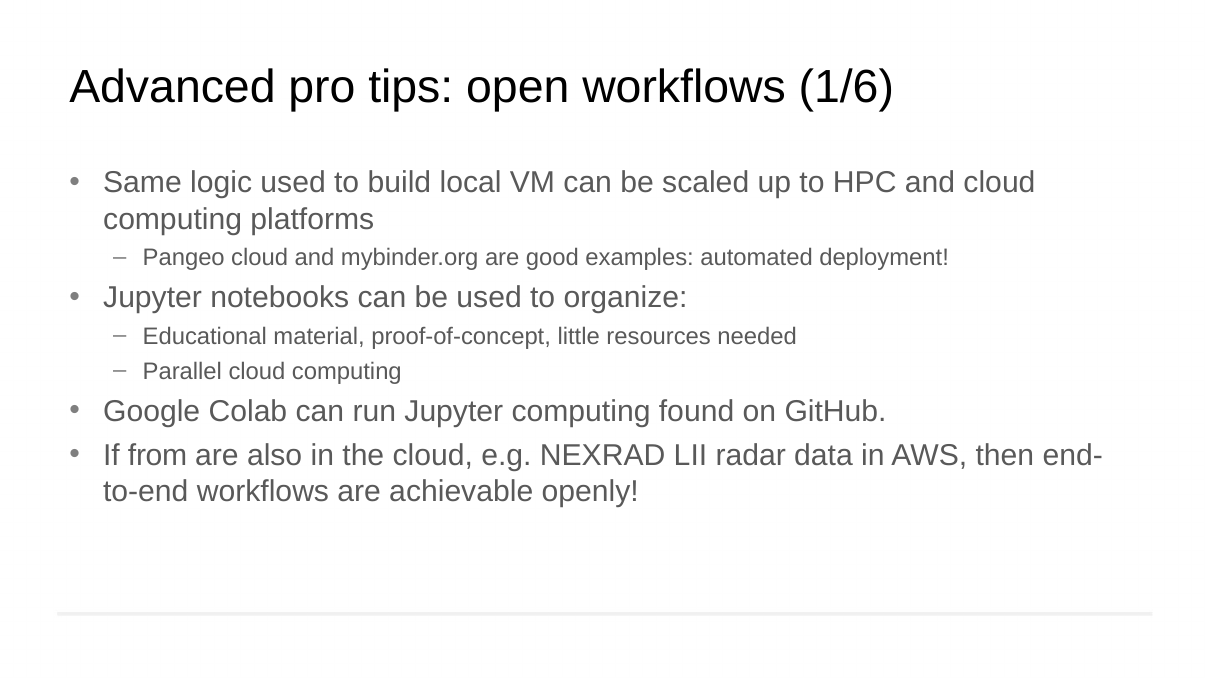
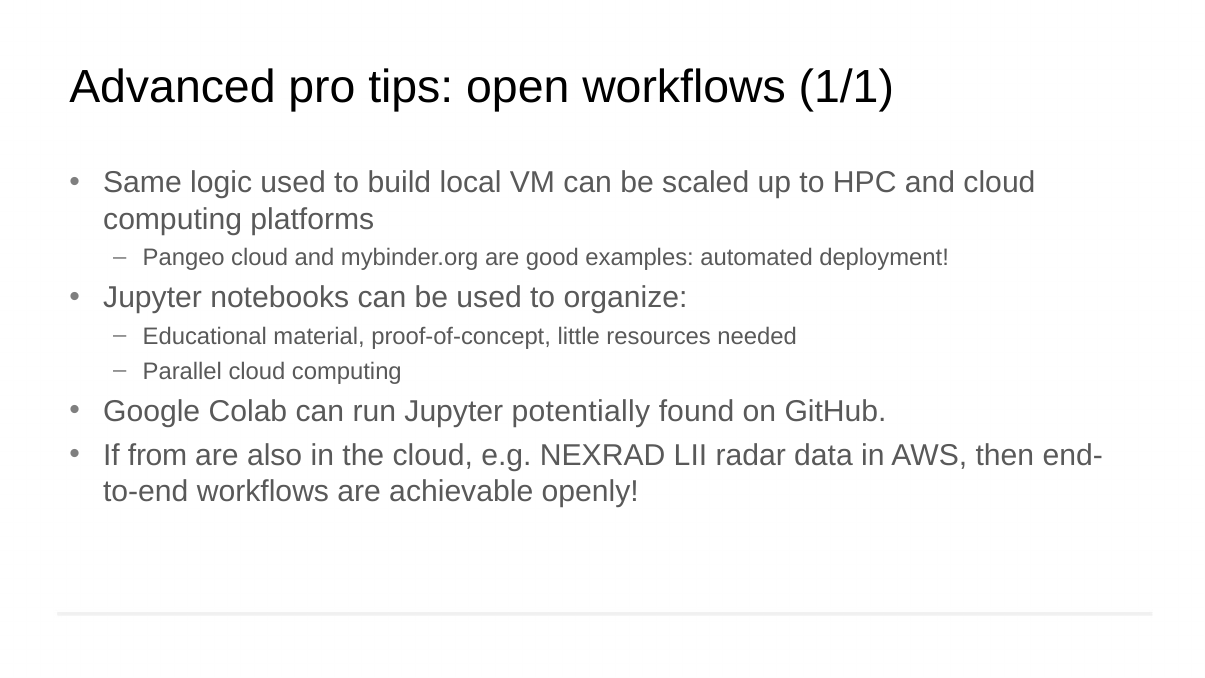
1/6: 1/6 -> 1/1
Jupyter computing: computing -> potentially
